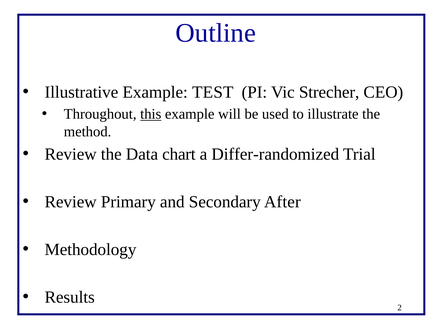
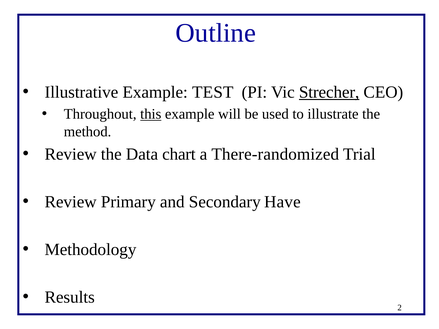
Strecher underline: none -> present
Differ-randomized: Differ-randomized -> There-randomized
After: After -> Have
